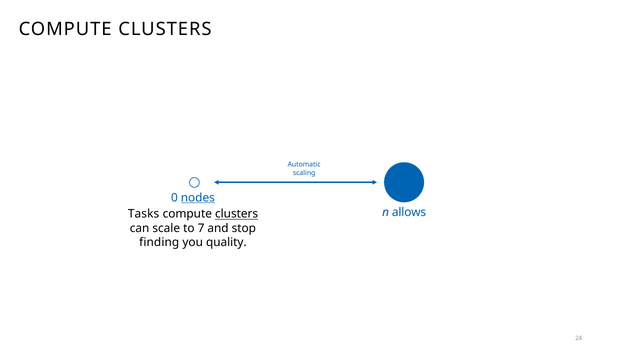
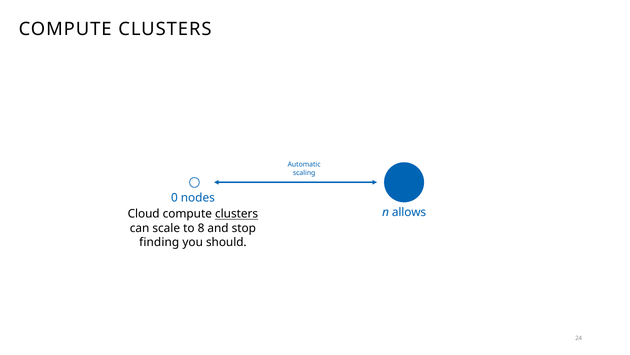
nodes underline: present -> none
Tasks: Tasks -> Cloud
7: 7 -> 8
quality: quality -> should
